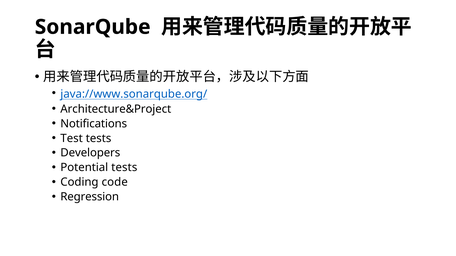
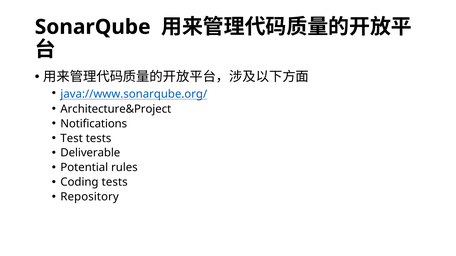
Developers: Developers -> Deliverable
Potential tests: tests -> rules
Coding code: code -> tests
Regression: Regression -> Repository
